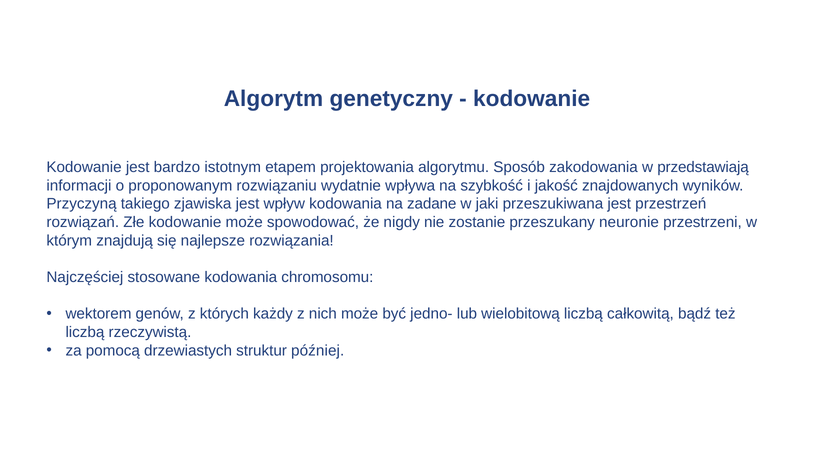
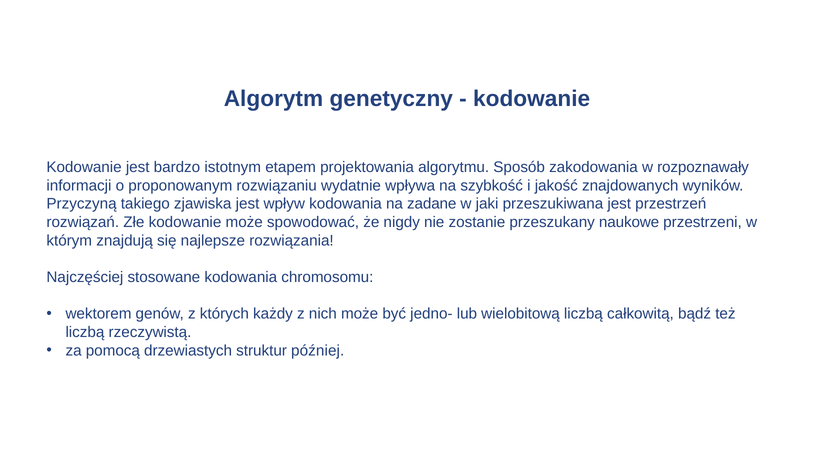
przedstawiają: przedstawiają -> rozpoznawały
neuronie: neuronie -> naukowe
